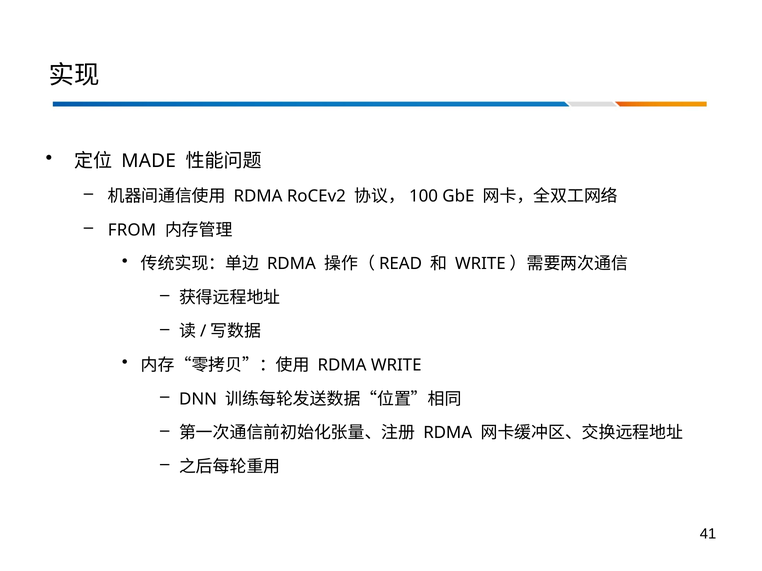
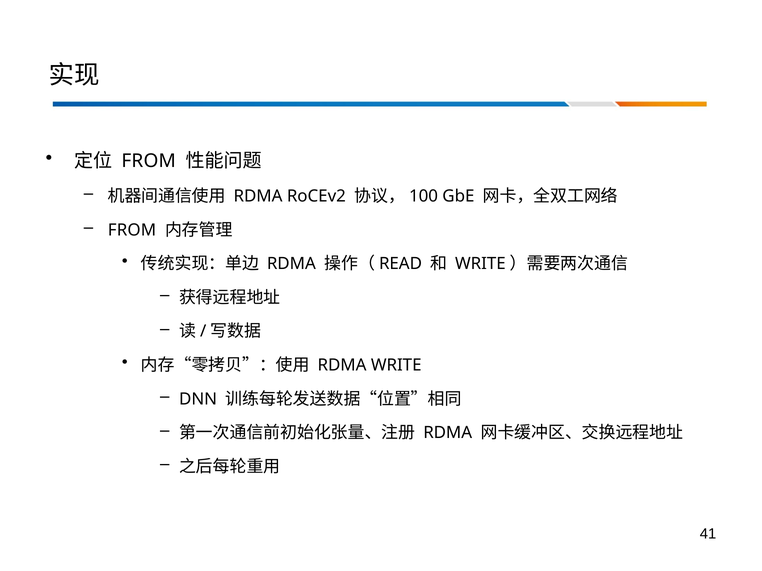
MADE at (149, 161): MADE -> FROM
